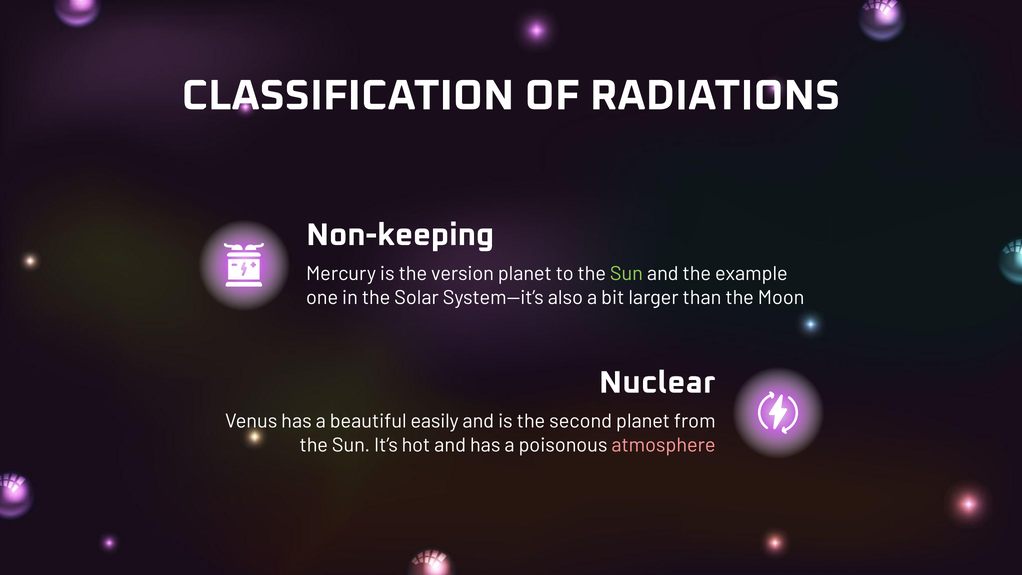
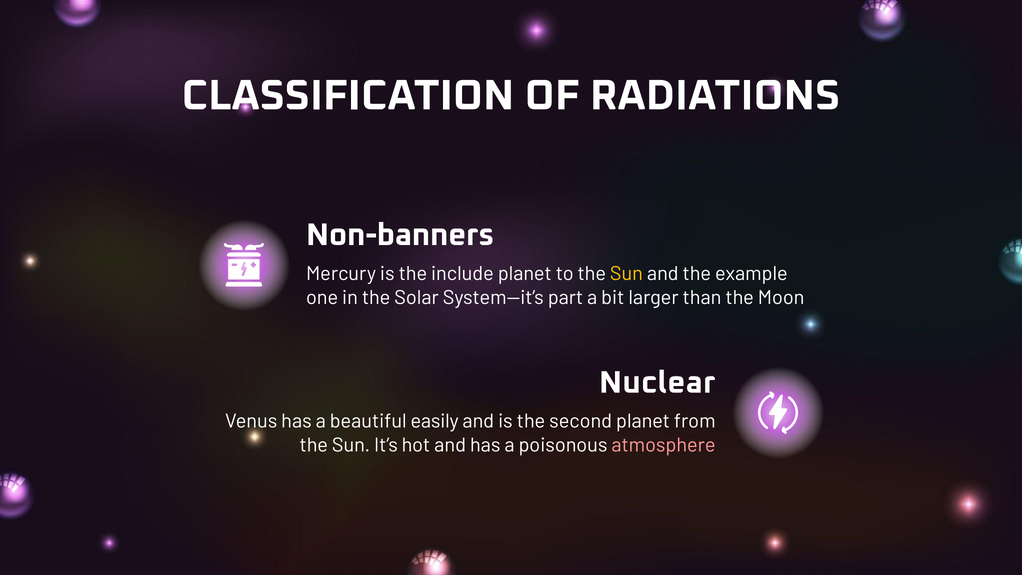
Non-keeping: Non-keeping -> Non-banners
version: version -> include
Sun at (626, 274) colour: light green -> yellow
also: also -> part
